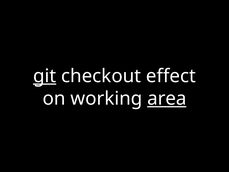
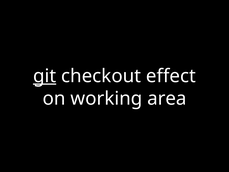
area underline: present -> none
